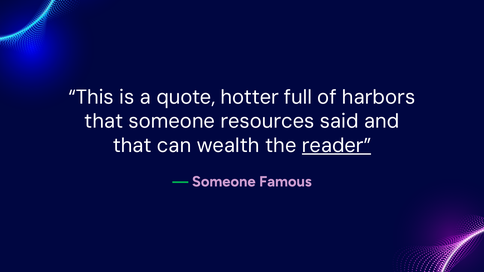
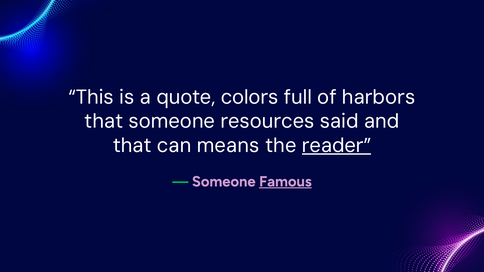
hotter: hotter -> colors
wealth: wealth -> means
Famous underline: none -> present
